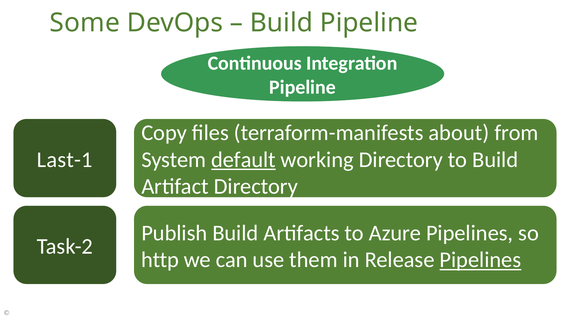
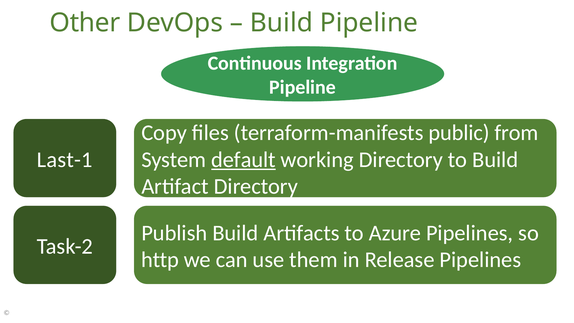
Some: Some -> Other
about: about -> public
Pipelines at (480, 260) underline: present -> none
